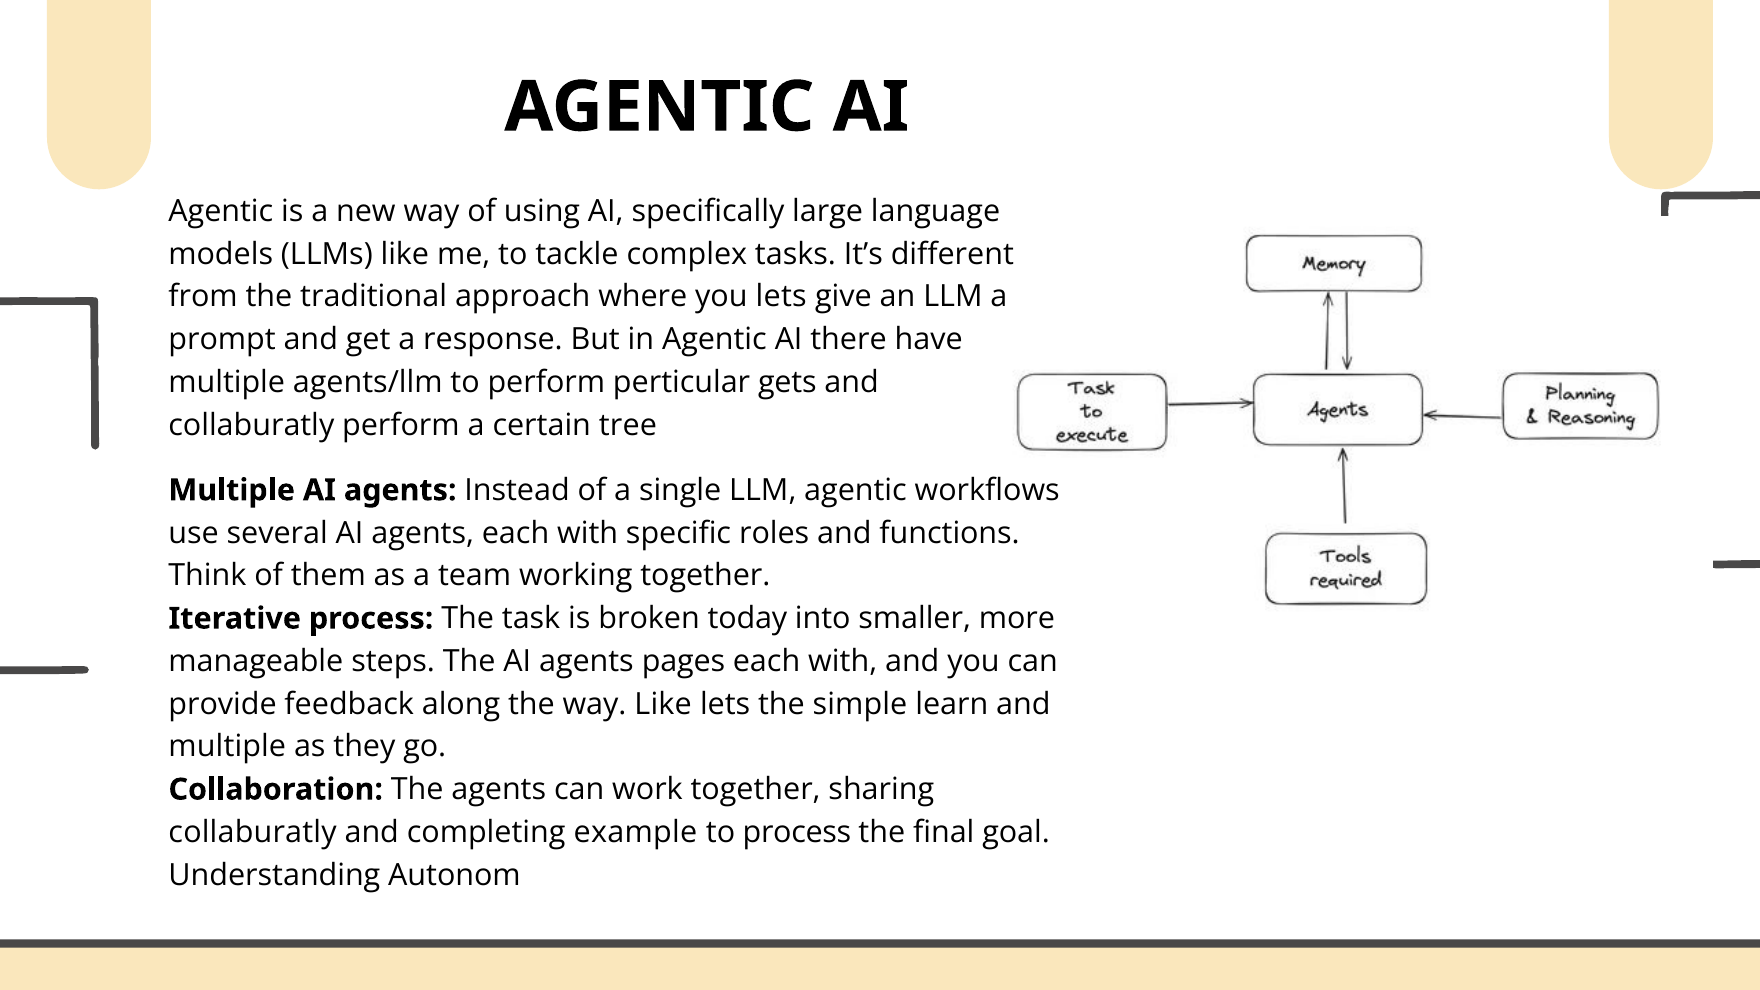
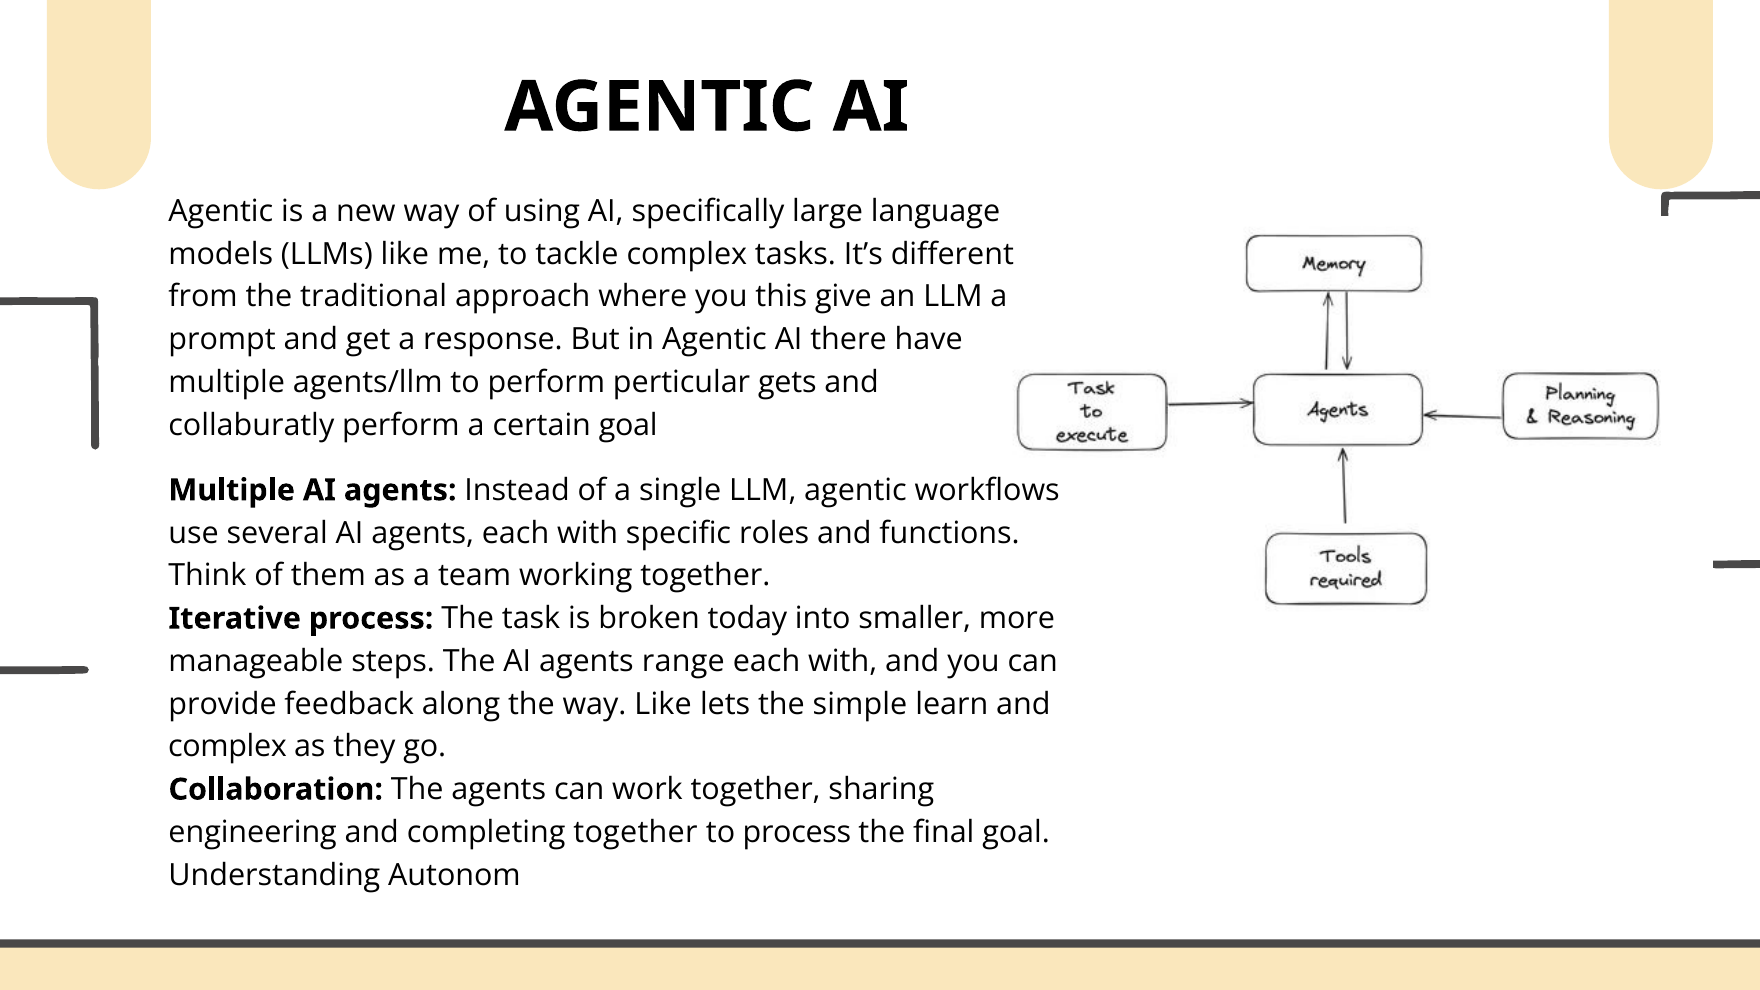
you lets: lets -> this
certain tree: tree -> goal
pages: pages -> range
multiple at (227, 747): multiple -> complex
collaburatly at (253, 832): collaburatly -> engineering
completing example: example -> together
